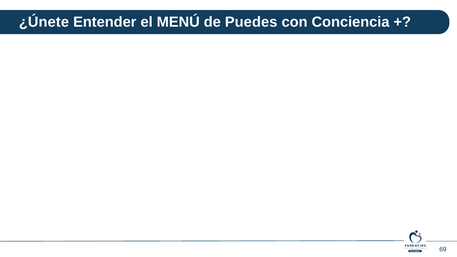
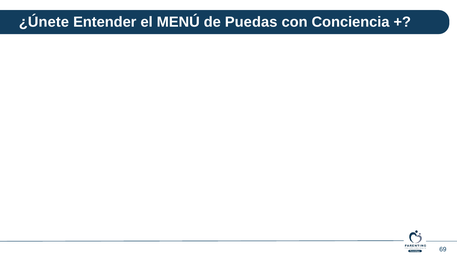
Puedes: Puedes -> Puedas
